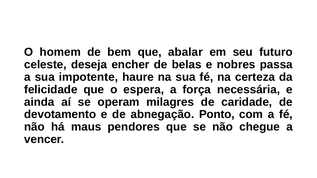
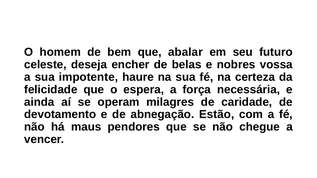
passa: passa -> vossa
Ponto: Ponto -> Estão
